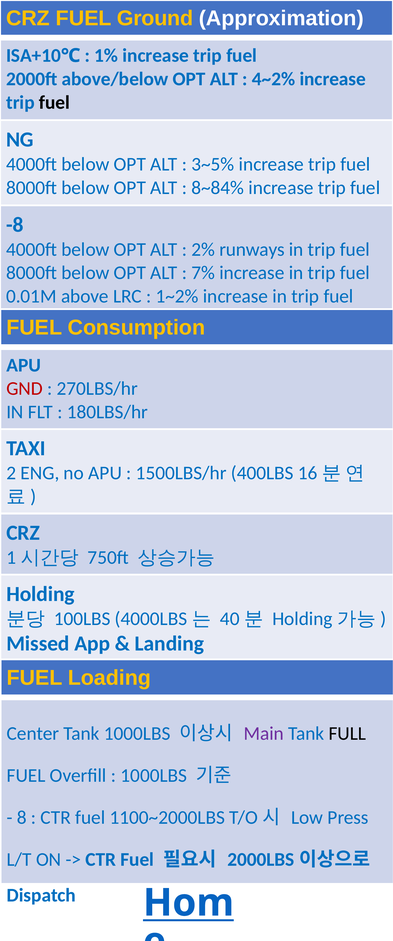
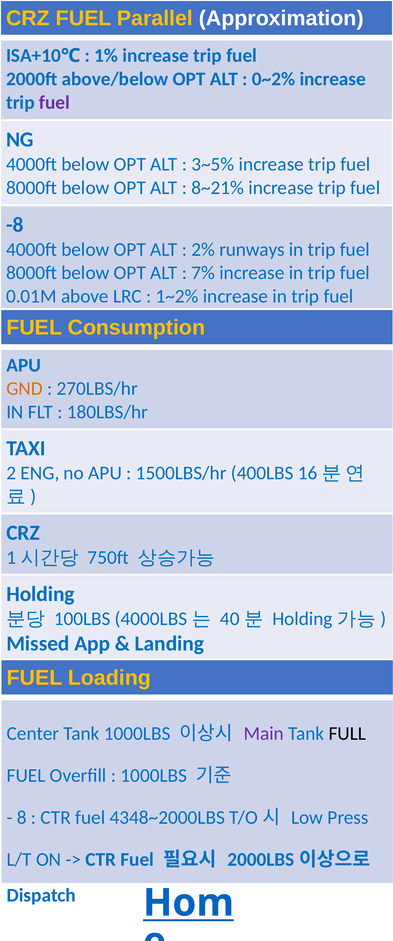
Ground: Ground -> Parallel
4~2%: 4~2% -> 0~2%
fuel at (54, 102) colour: black -> purple
8~84%: 8~84% -> 8~21%
GND colour: red -> orange
1100~2000LBS: 1100~2000LBS -> 4348~2000LBS
